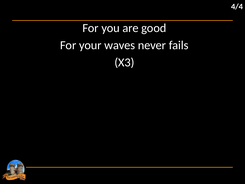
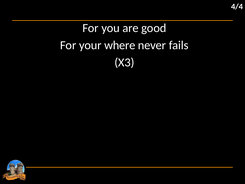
waves: waves -> where
